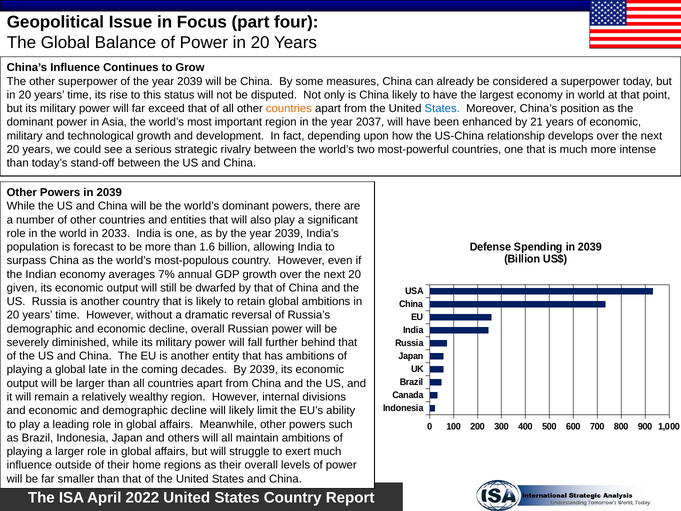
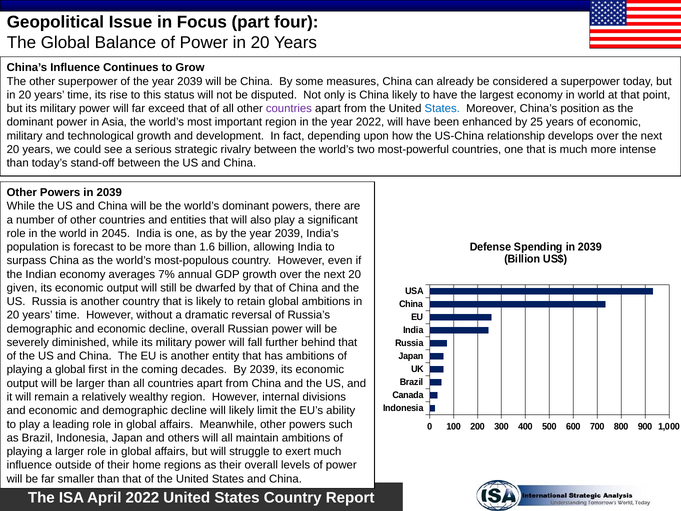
countries at (289, 109) colour: orange -> purple
year 2037: 2037 -> 2022
21: 21 -> 25
2033: 2033 -> 2045
late: late -> first
